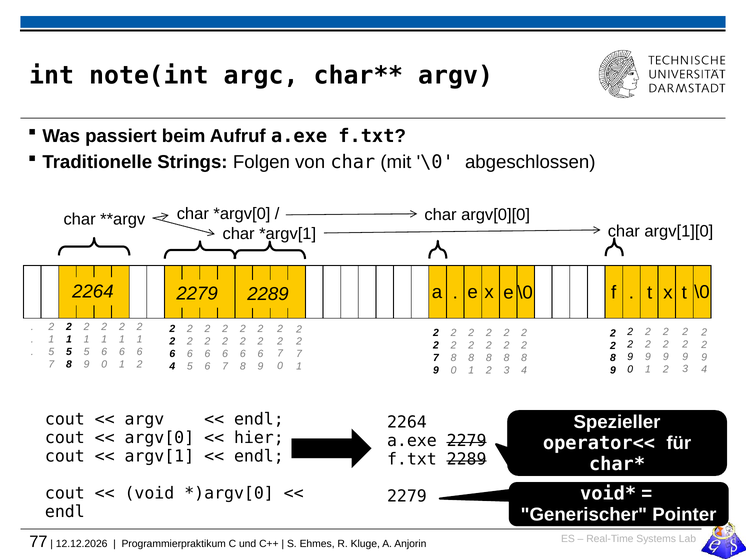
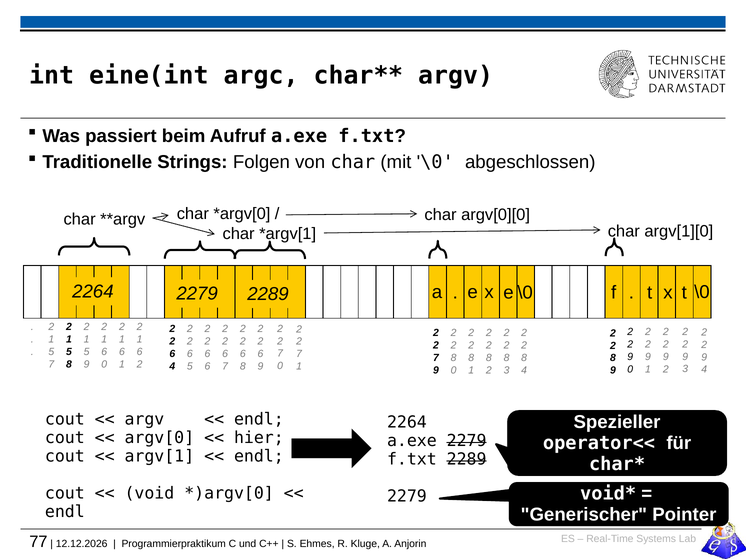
note(int: note(int -> eine(int
